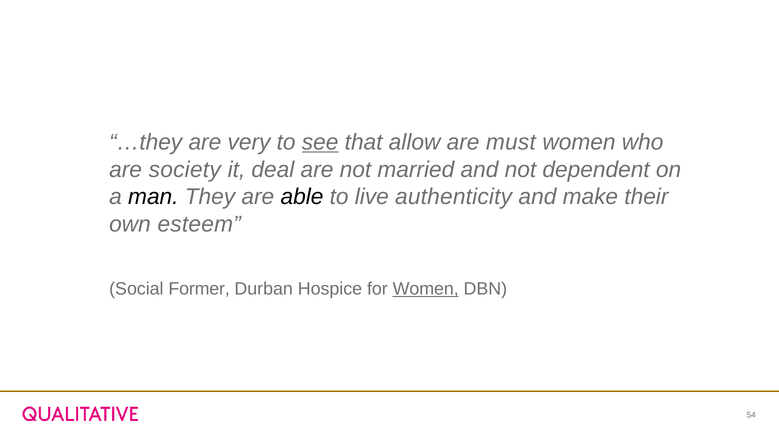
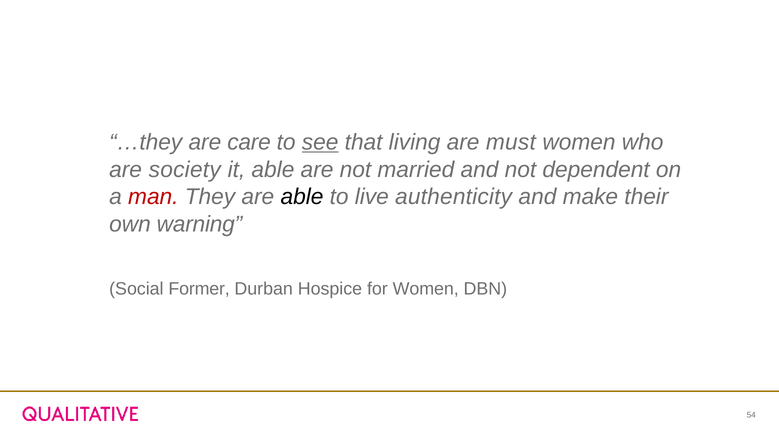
very: very -> care
allow: allow -> living
it deal: deal -> able
man colour: black -> red
esteem: esteem -> warning
Women at (426, 289) underline: present -> none
